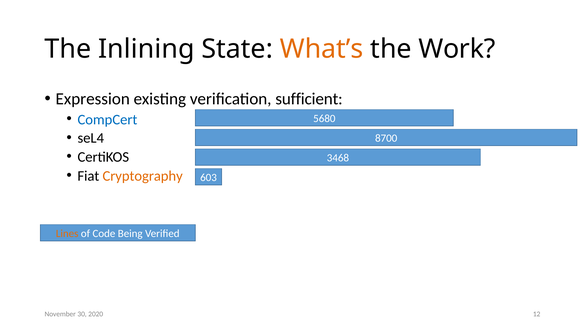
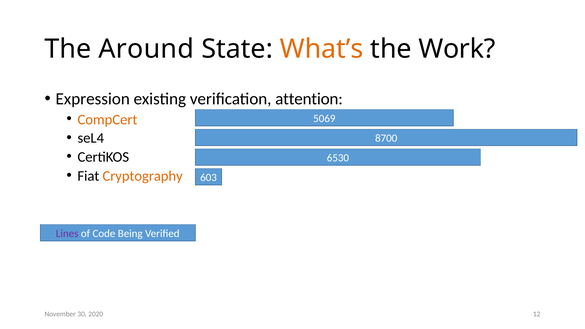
Inlining: Inlining -> Around
sufficient: sufficient -> attention
CompCert colour: blue -> orange
5680: 5680 -> 5069
3468: 3468 -> 6530
Lines at (67, 234) colour: orange -> purple
